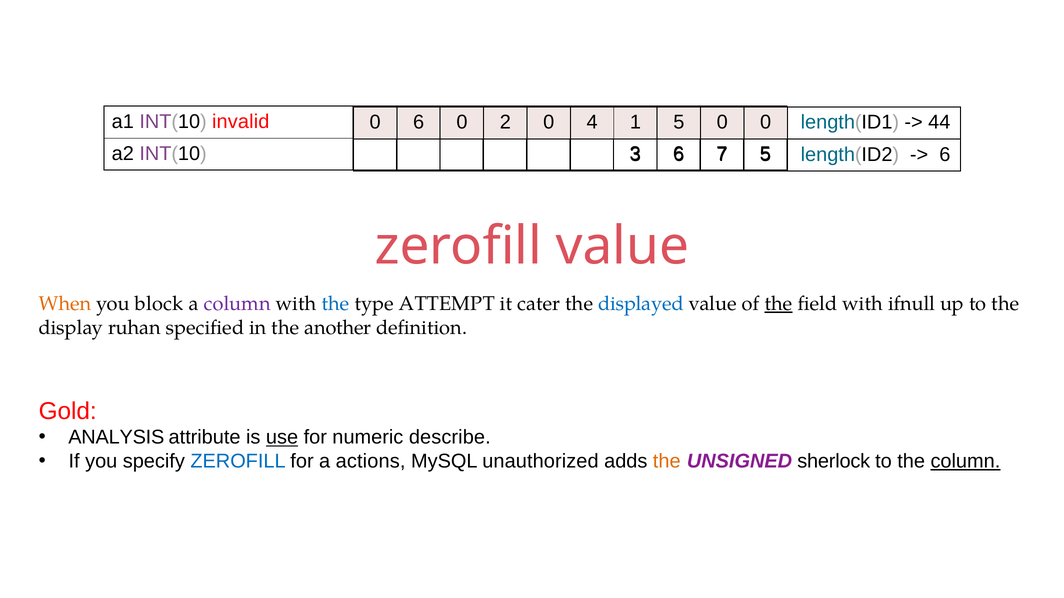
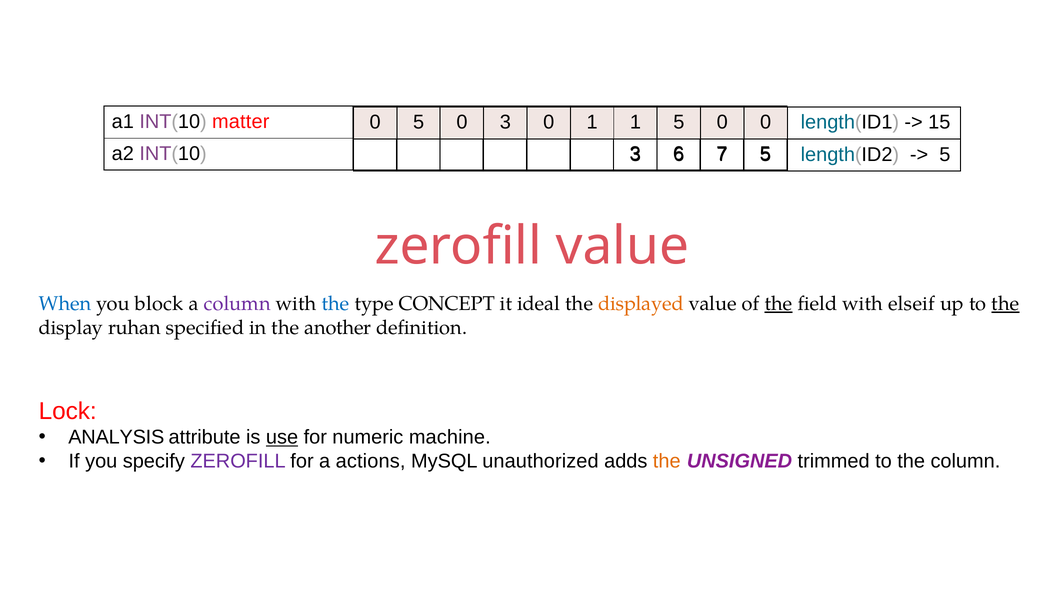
invalid: invalid -> matter
0 6: 6 -> 5
0 2: 2 -> 3
0 4: 4 -> 1
44: 44 -> 15
6 at (945, 155): 6 -> 5
When colour: orange -> blue
ATTEMPT: ATTEMPT -> CONCEPT
cater: cater -> ideal
displayed colour: blue -> orange
ifnull: ifnull -> elseif
the at (1005, 304) underline: none -> present
Gold: Gold -> Lock
describe: describe -> machine
ZEROFILL at (238, 462) colour: blue -> purple
sherlock: sherlock -> trimmed
column at (965, 462) underline: present -> none
